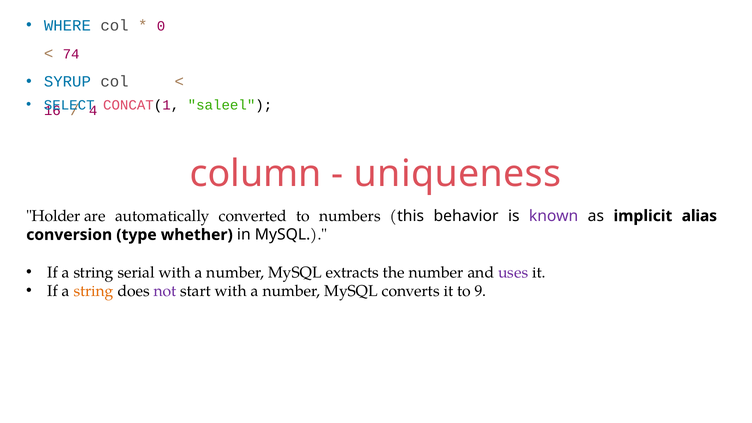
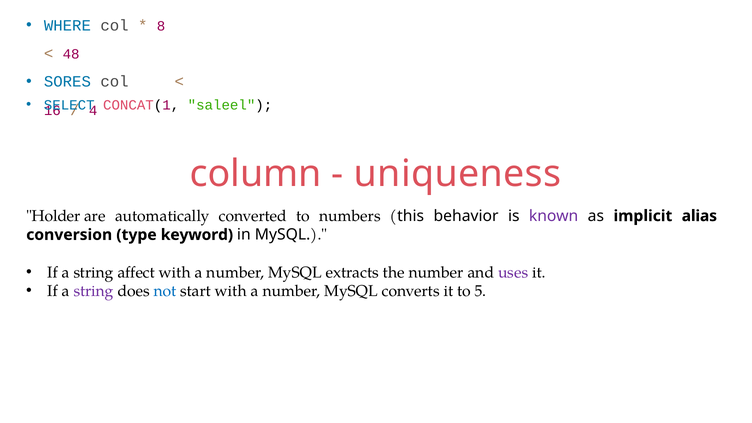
0: 0 -> 8
74: 74 -> 48
SYRUP: SYRUP -> SORES
whether: whether -> keyword
serial: serial -> affect
string at (94, 291) colour: orange -> purple
not colour: purple -> blue
9: 9 -> 5
